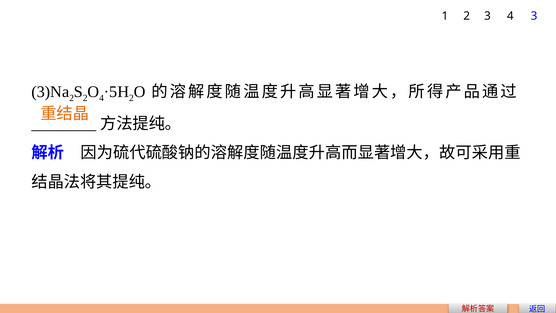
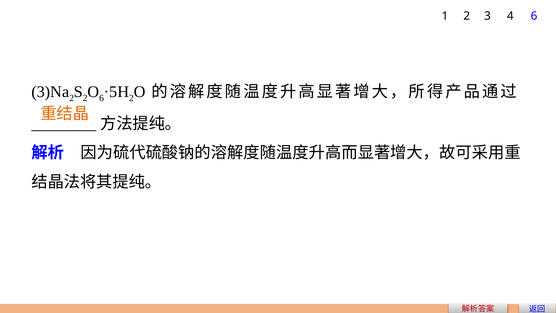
4 3: 3 -> 6
4 at (102, 98): 4 -> 6
